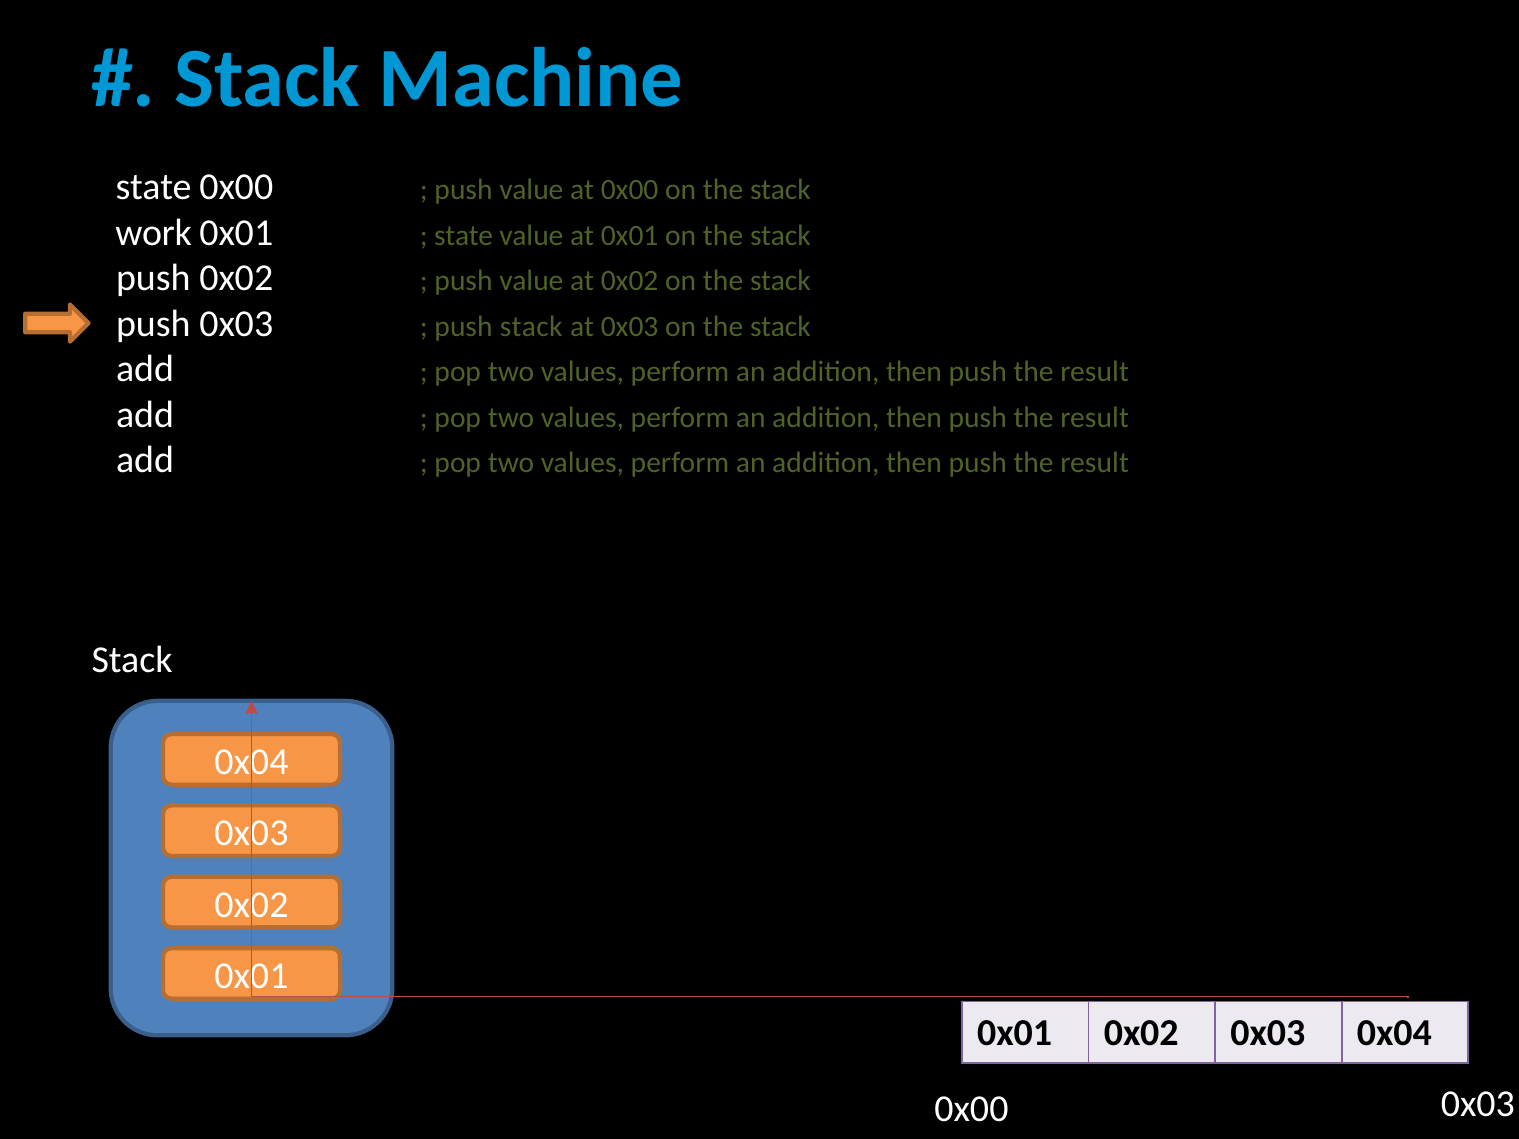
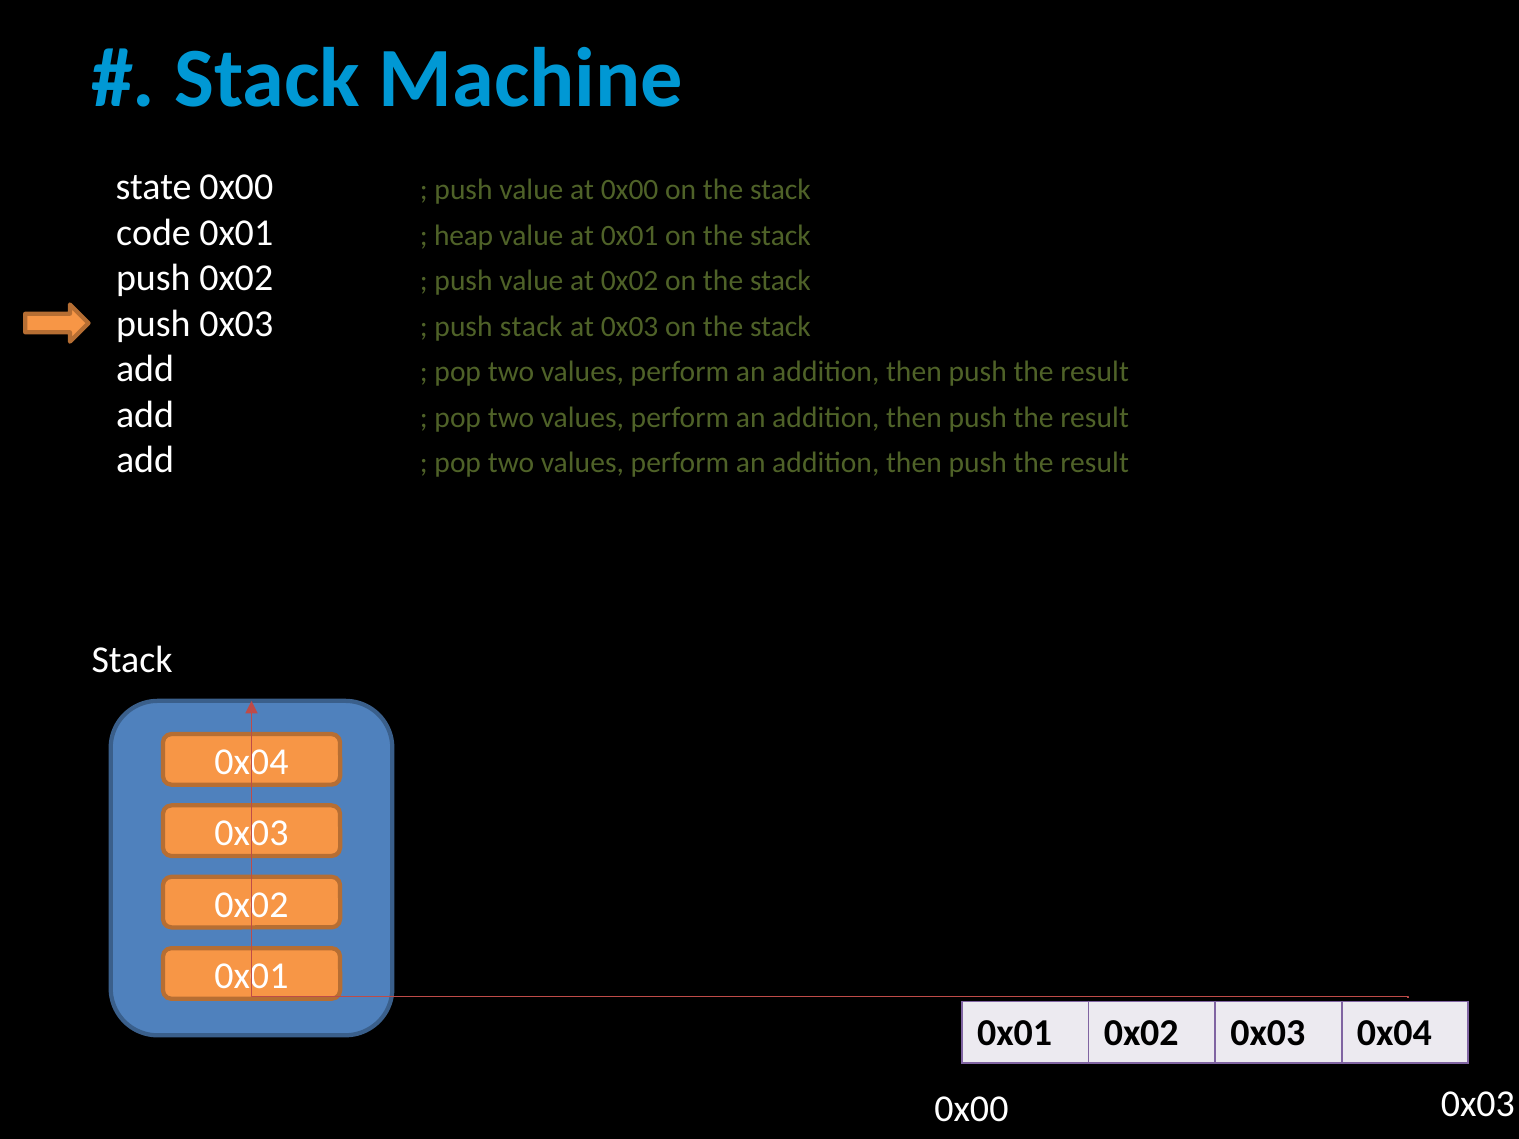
work: work -> code
state at (464, 236): state -> heap
